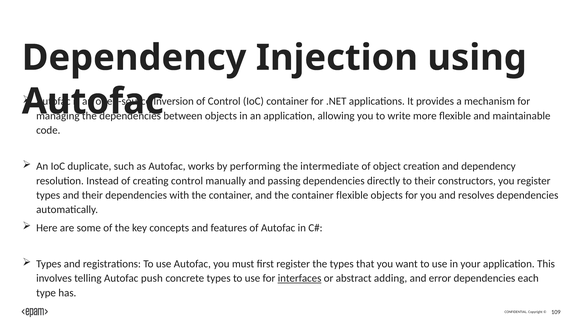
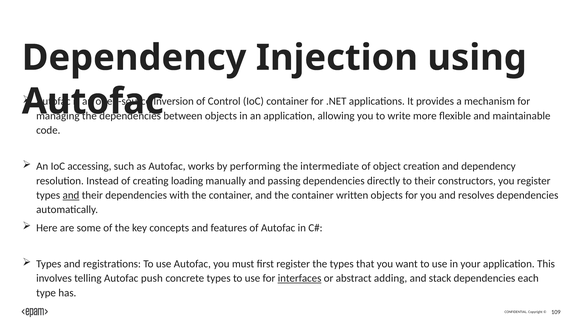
duplicate: duplicate -> accessing
creating control: control -> loading
and at (71, 195) underline: none -> present
container flexible: flexible -> written
error: error -> stack
